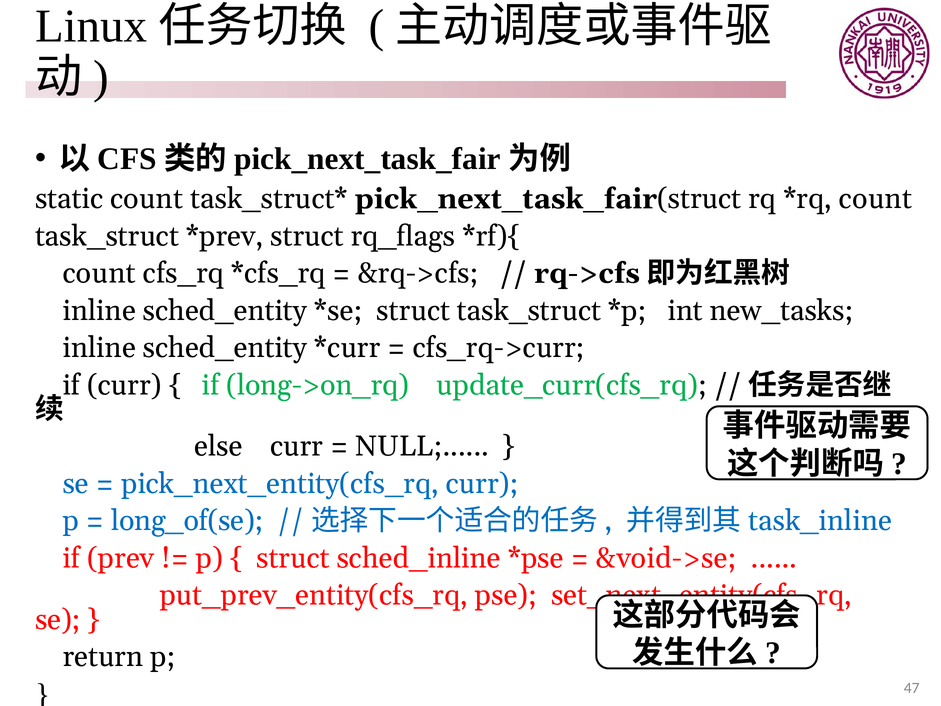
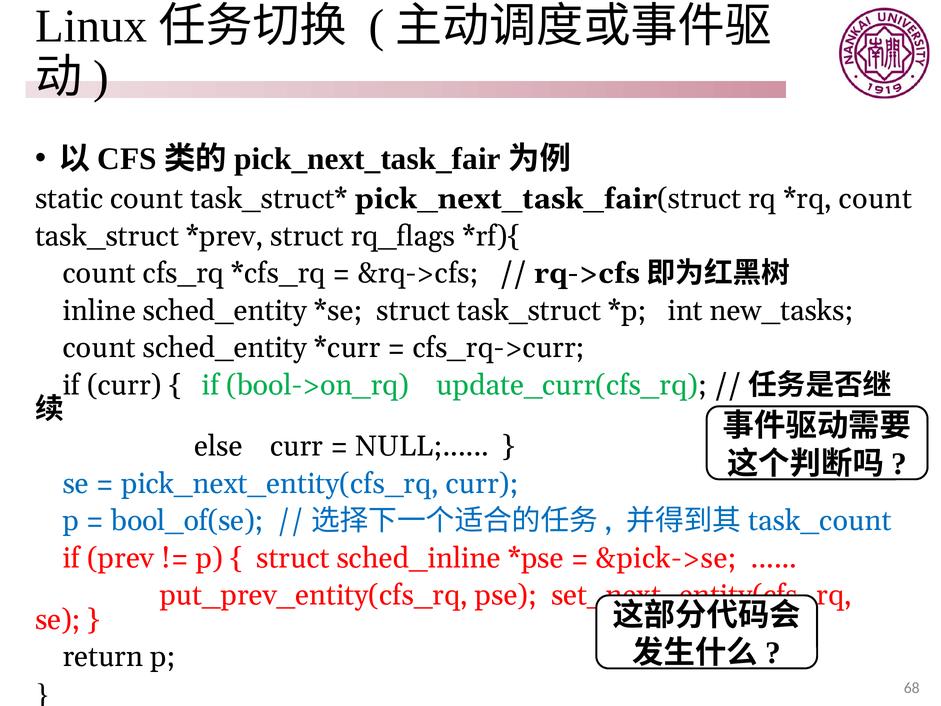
inline at (99, 348): inline -> count
long->on_rq: long->on_rq -> bool->on_rq
long_of(se: long_of(se -> bool_of(se
task_inline: task_inline -> task_count
&void->se: &void->se -> &pick->se
47: 47 -> 68
